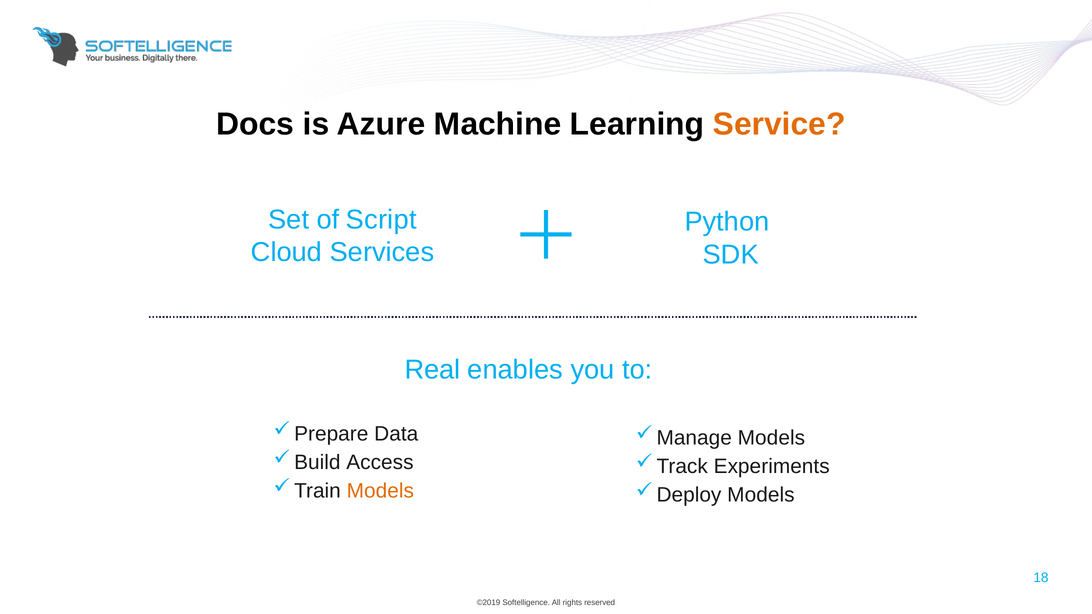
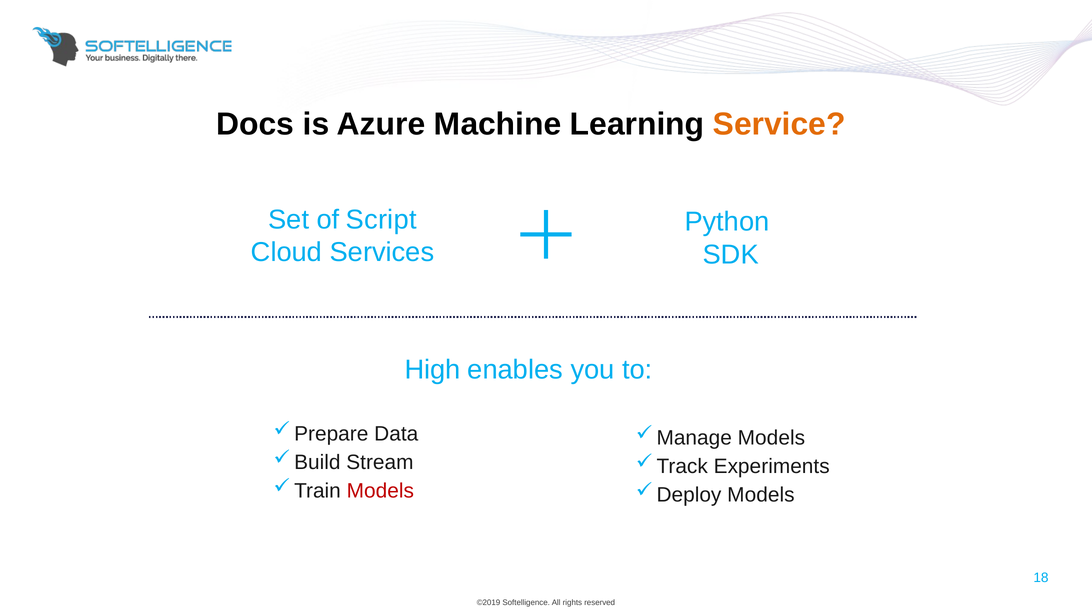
Real: Real -> High
Access: Access -> Stream
Models at (380, 491) colour: orange -> red
